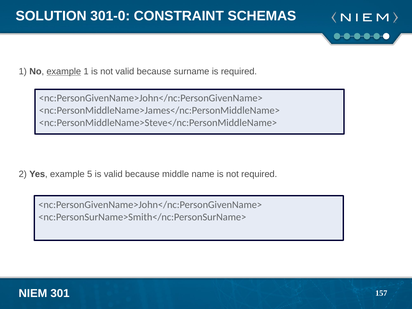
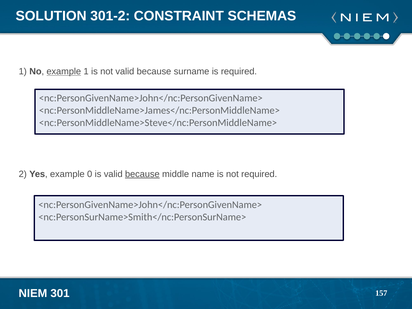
301-0: 301-0 -> 301-2
5: 5 -> 0
because at (142, 174) underline: none -> present
